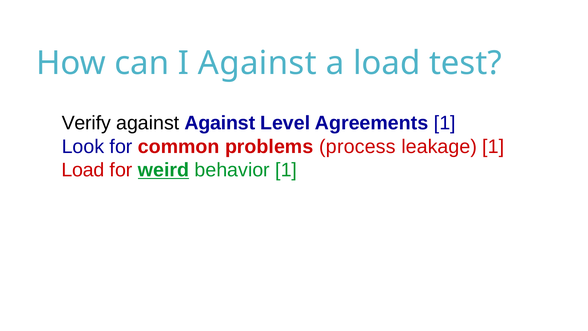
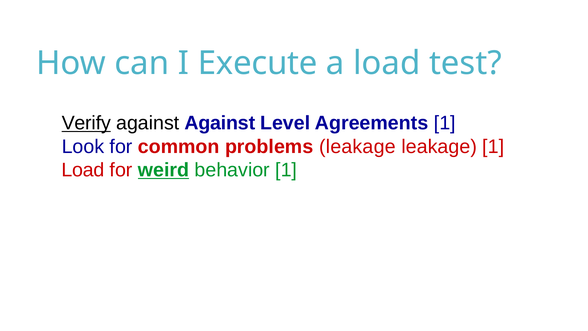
I Against: Against -> Execute
Verify underline: none -> present
problems process: process -> leakage
